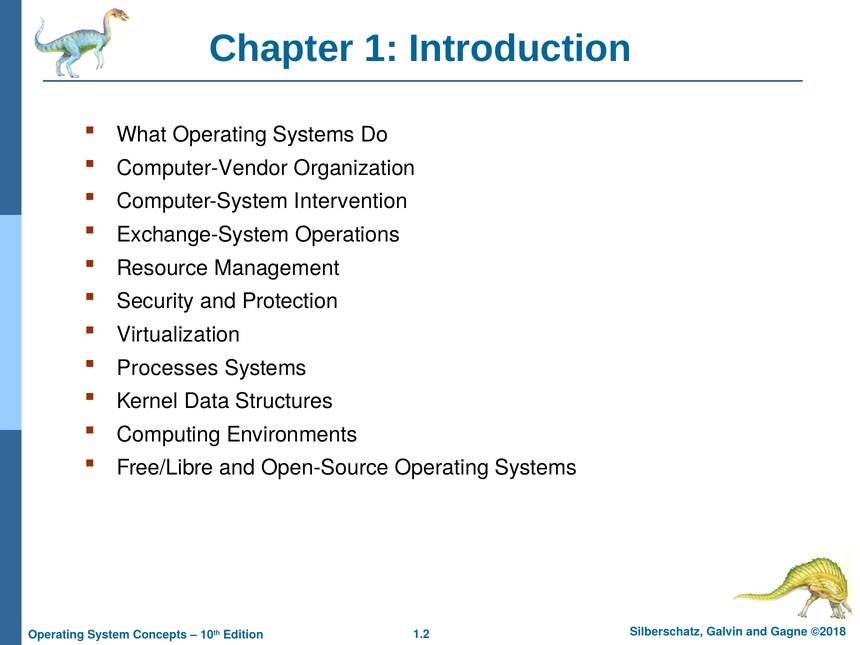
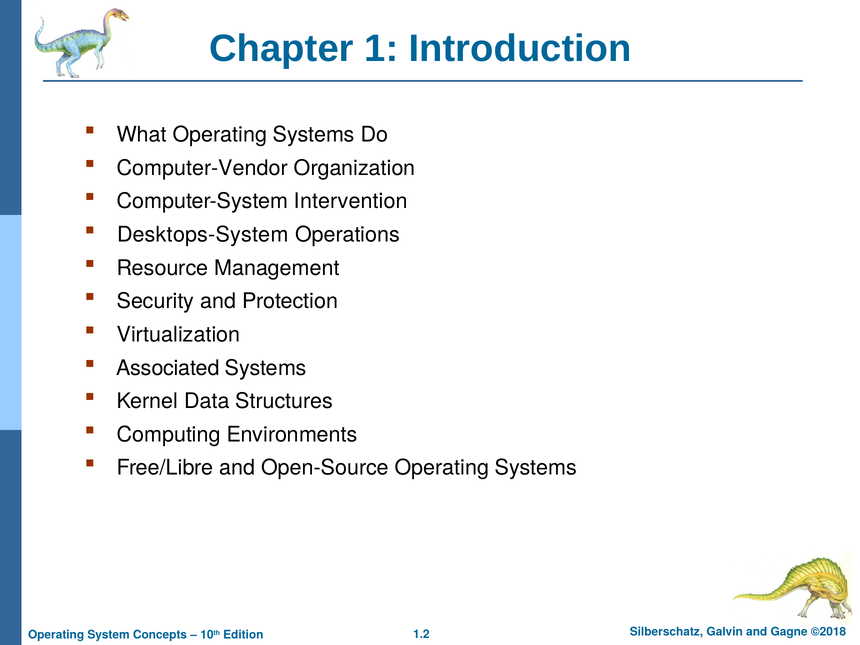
Exchange-System: Exchange-System -> Desktops-System
Processes: Processes -> Associated
